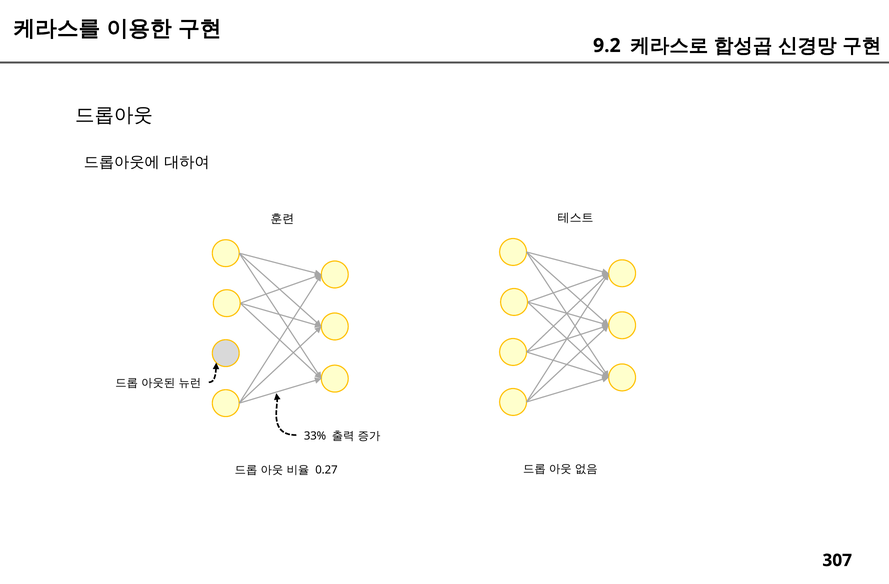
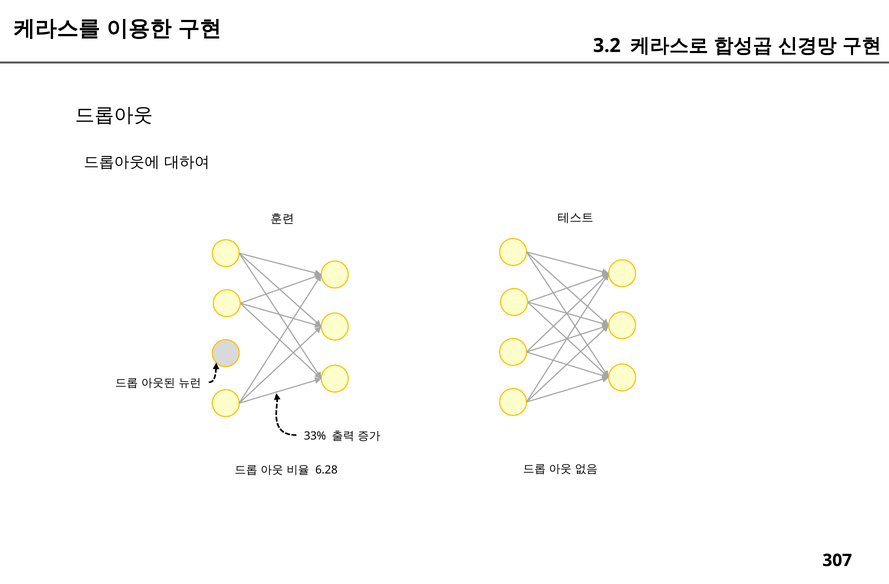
9.2: 9.2 -> 3.2
0.27: 0.27 -> 6.28
